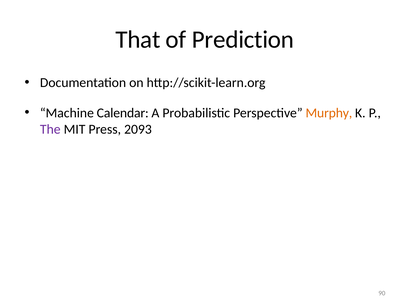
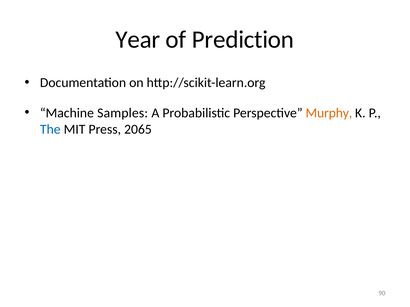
That: That -> Year
Calendar: Calendar -> Samples
The colour: purple -> blue
2093: 2093 -> 2065
